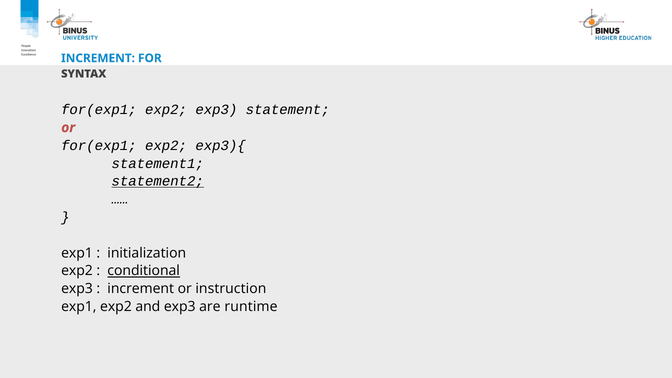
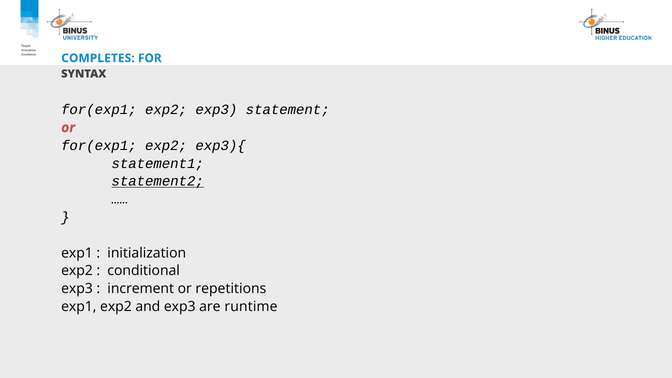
INCREMENT at (98, 58): INCREMENT -> COMPLETES
conditional underline: present -> none
instruction: instruction -> repetitions
